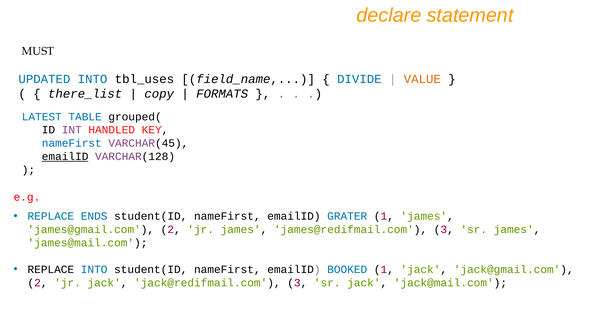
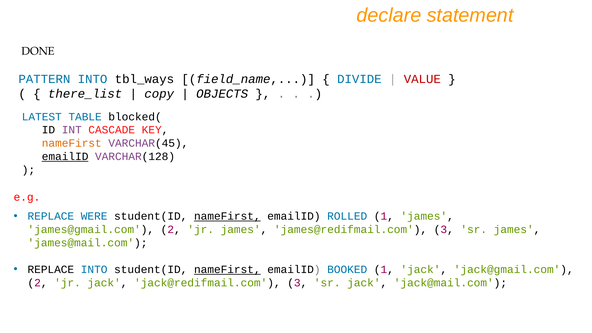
MUST: MUST -> DONE
UPDATED: UPDATED -> PATTERN
tbl_uses: tbl_uses -> tbl_ways
VALUE colour: orange -> red
FORMATS: FORMATS -> OBJECTS
grouped(: grouped( -> blocked(
HANDLED: HANDLED -> CASCADE
nameFirst at (72, 143) colour: blue -> orange
ENDS: ENDS -> WERE
nameFirst at (227, 216) underline: none -> present
GRATER: GRATER -> ROLLED
nameFirst at (227, 270) underline: none -> present
